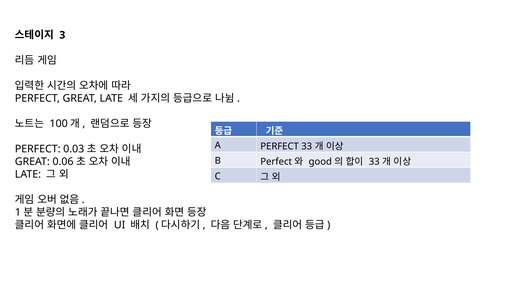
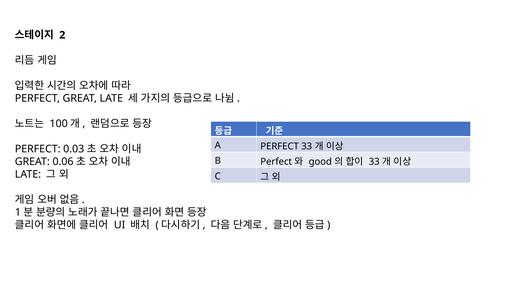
3: 3 -> 2
